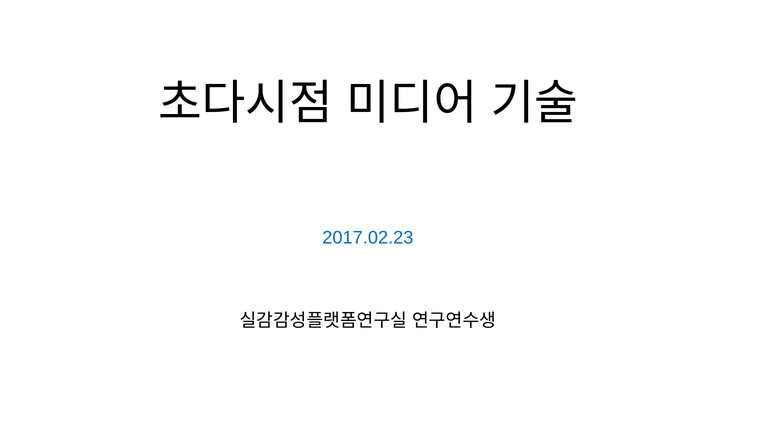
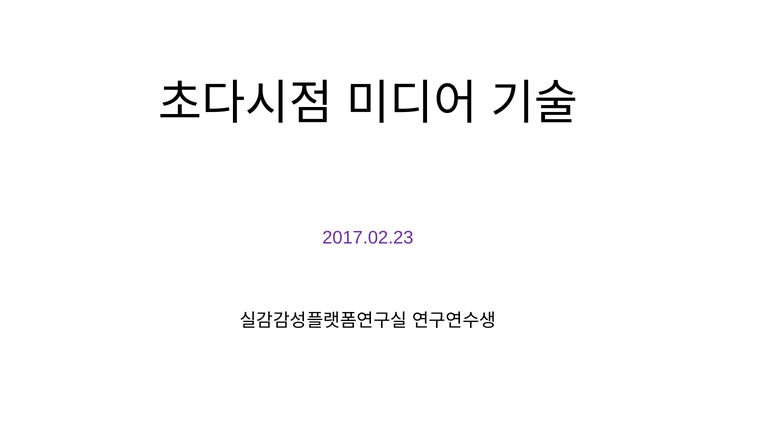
2017.02.23 colour: blue -> purple
